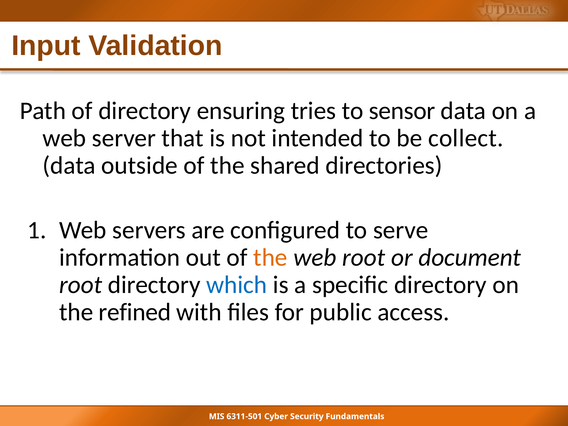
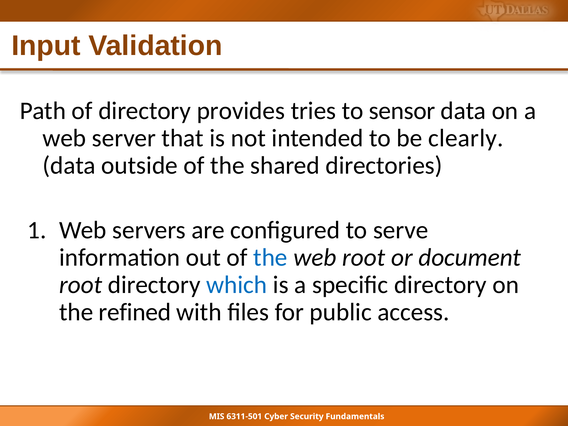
ensuring: ensuring -> provides
collect: collect -> clearly
the at (270, 257) colour: orange -> blue
